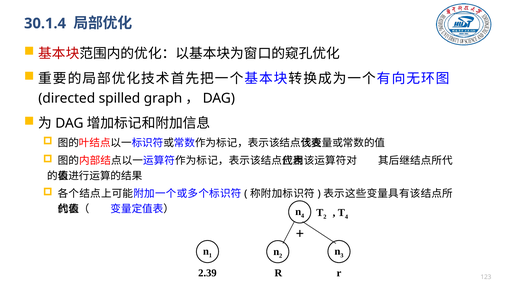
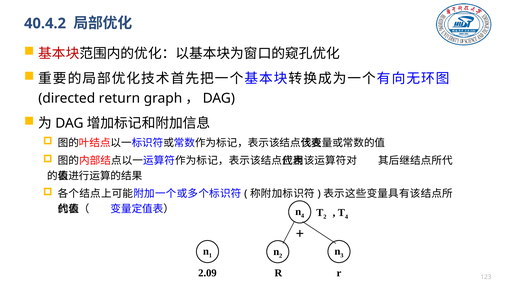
30.1.4: 30.1.4 -> 40.4.2
spilled: spilled -> return
2.39: 2.39 -> 2.09
